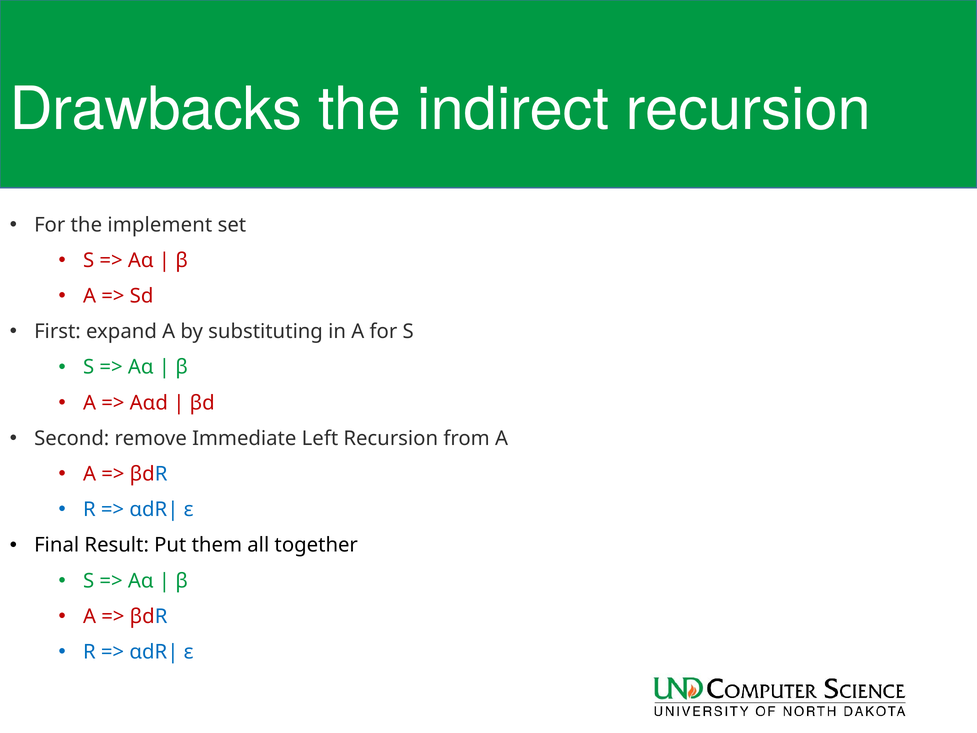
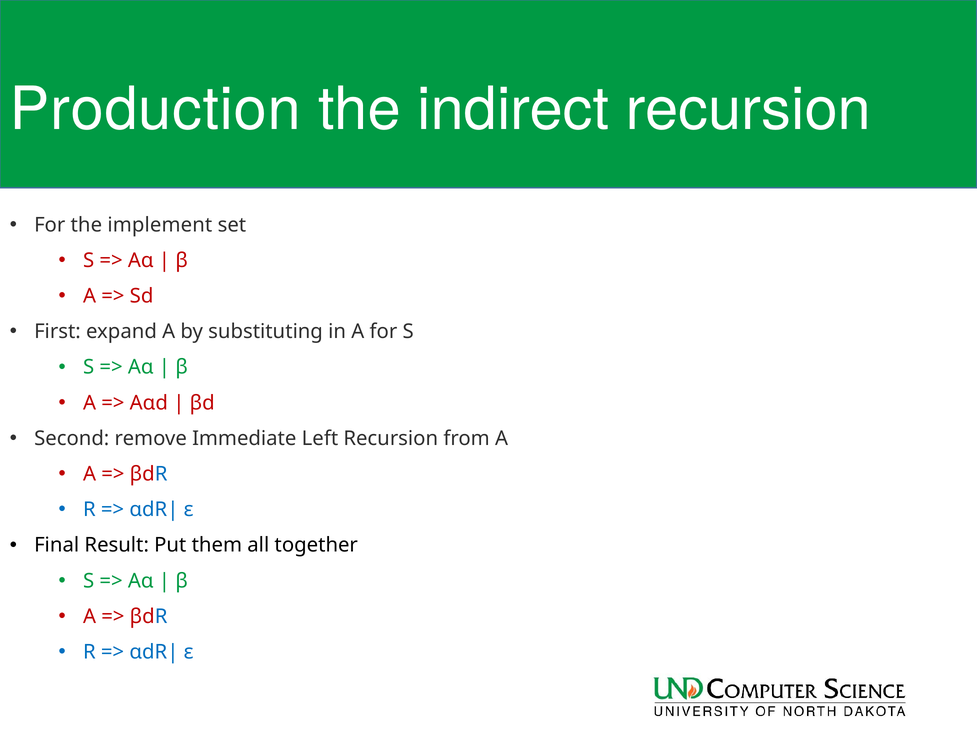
Drawbacks: Drawbacks -> Production
